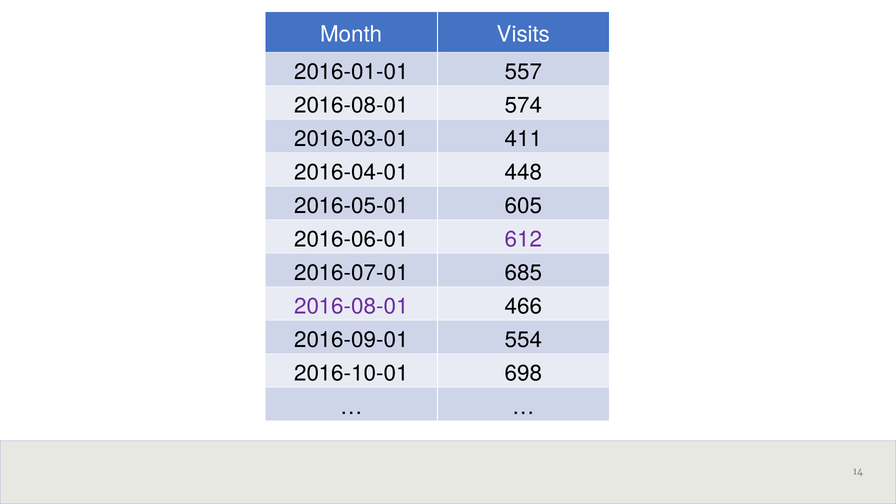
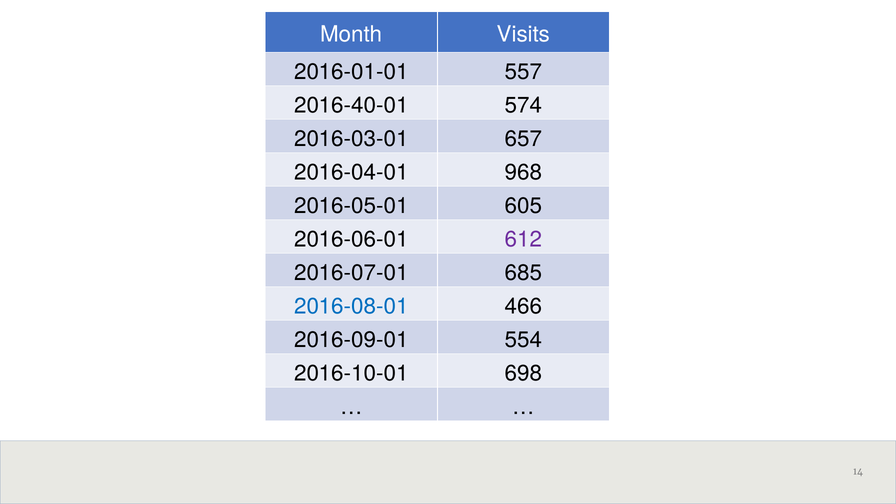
2016-08-01 at (351, 105): 2016-08-01 -> 2016-40-01
411: 411 -> 657
448: 448 -> 968
2016-08-01 at (351, 306) colour: purple -> blue
